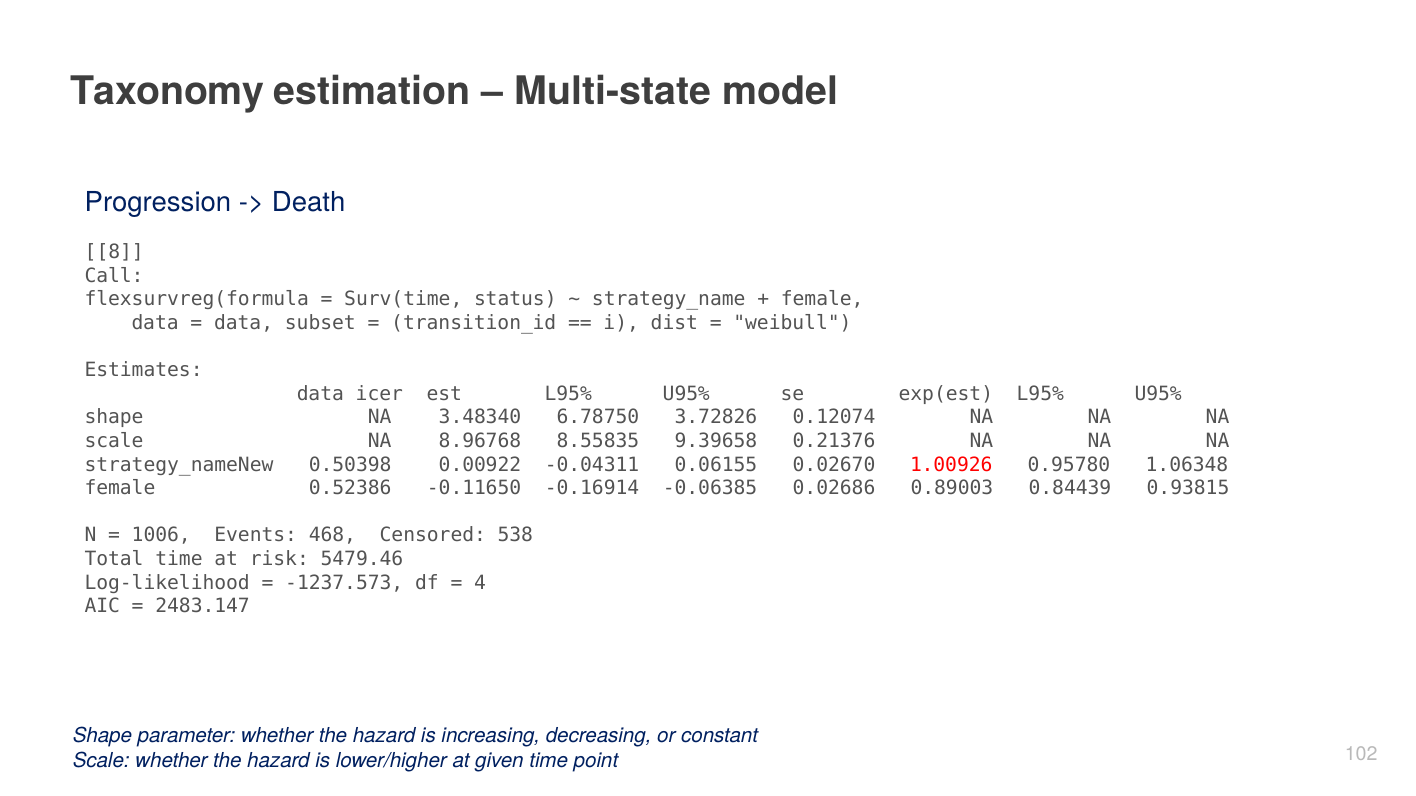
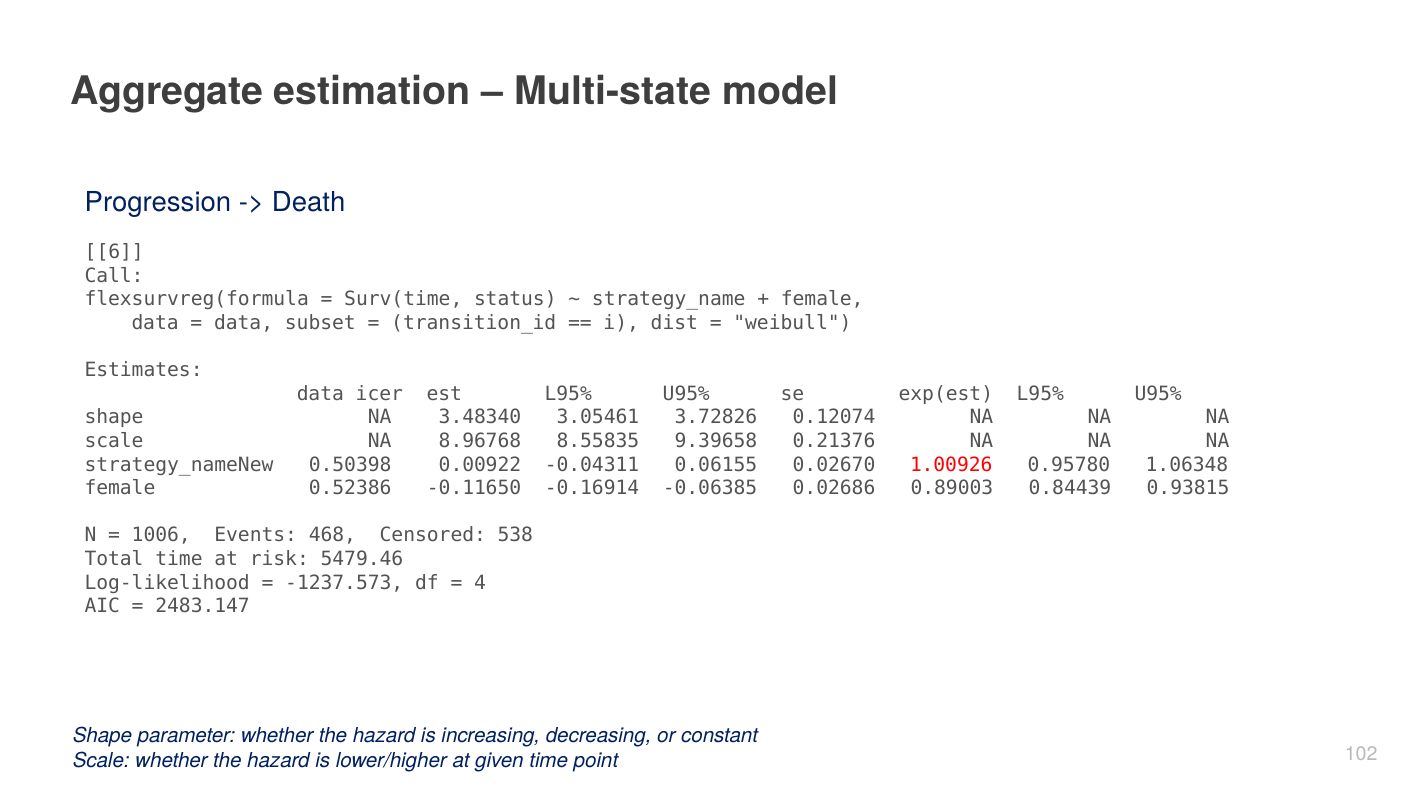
Taxonomy: Taxonomy -> Aggregate
8: 8 -> 6
6.78750: 6.78750 -> 3.05461
